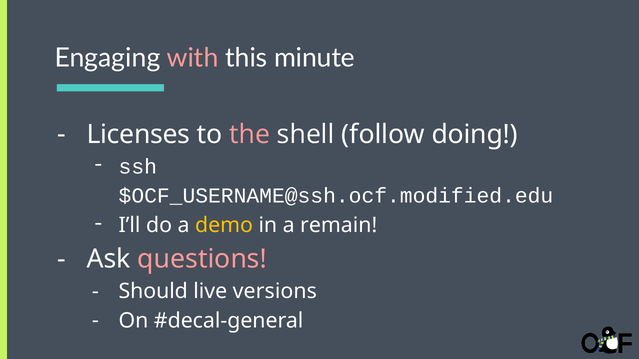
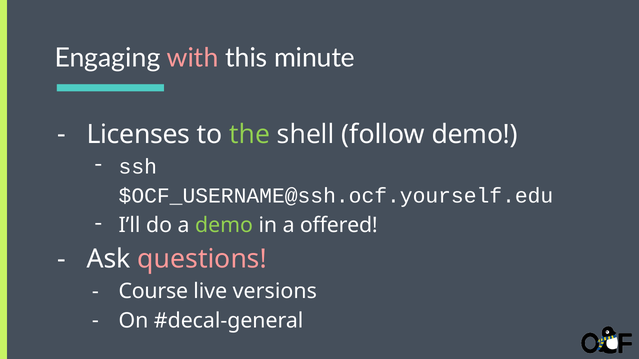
the colour: pink -> light green
follow doing: doing -> demo
$OCF_USERNAME@ssh.ocf.modified.edu: $OCF_USERNAME@ssh.ocf.modified.edu -> $OCF_USERNAME@ssh.ocf.yourself.edu
demo at (224, 226) colour: yellow -> light green
remain: remain -> offered
Should: Should -> Course
